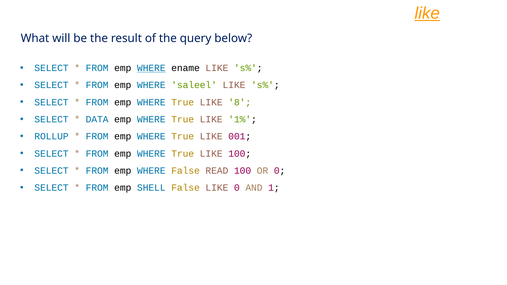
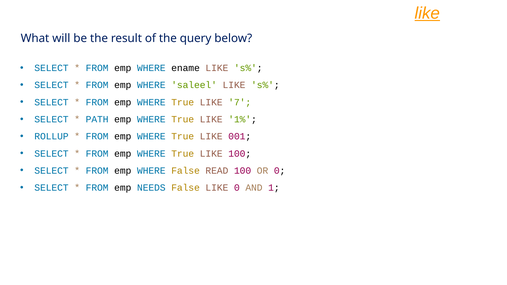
WHERE at (151, 68) underline: present -> none
8: 8 -> 7
DATA: DATA -> PATH
SHELL: SHELL -> NEEDS
